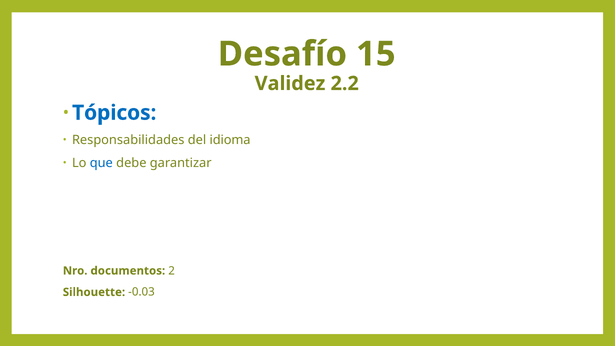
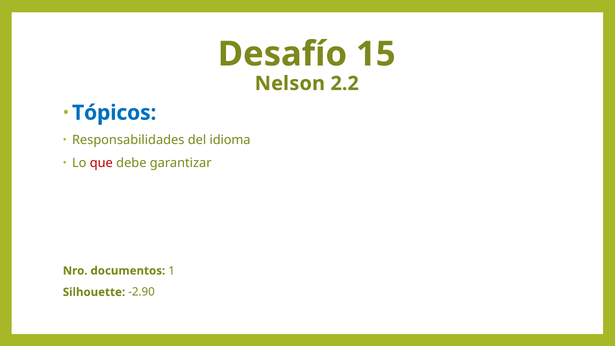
Validez: Validez -> Nelson
que colour: blue -> red
2: 2 -> 1
-0.03: -0.03 -> -2.90
